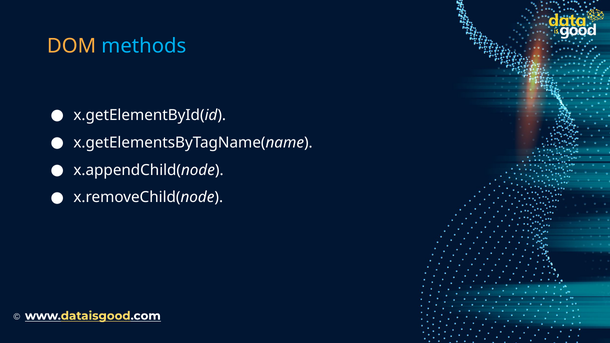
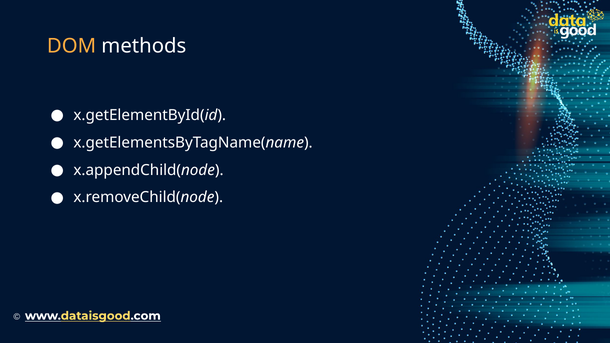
methods colour: light blue -> white
